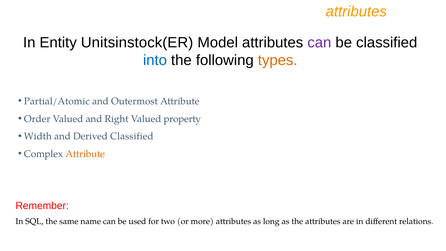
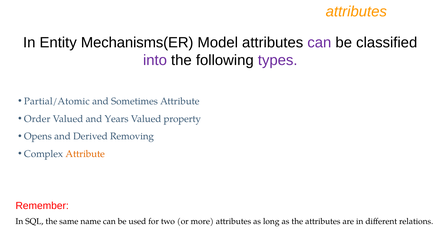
Unitsinstock(ER: Unitsinstock(ER -> Mechanisms(ER
into colour: blue -> purple
types colour: orange -> purple
Outermost: Outermost -> Sometimes
Right: Right -> Years
Width: Width -> Opens
Derived Classified: Classified -> Removing
